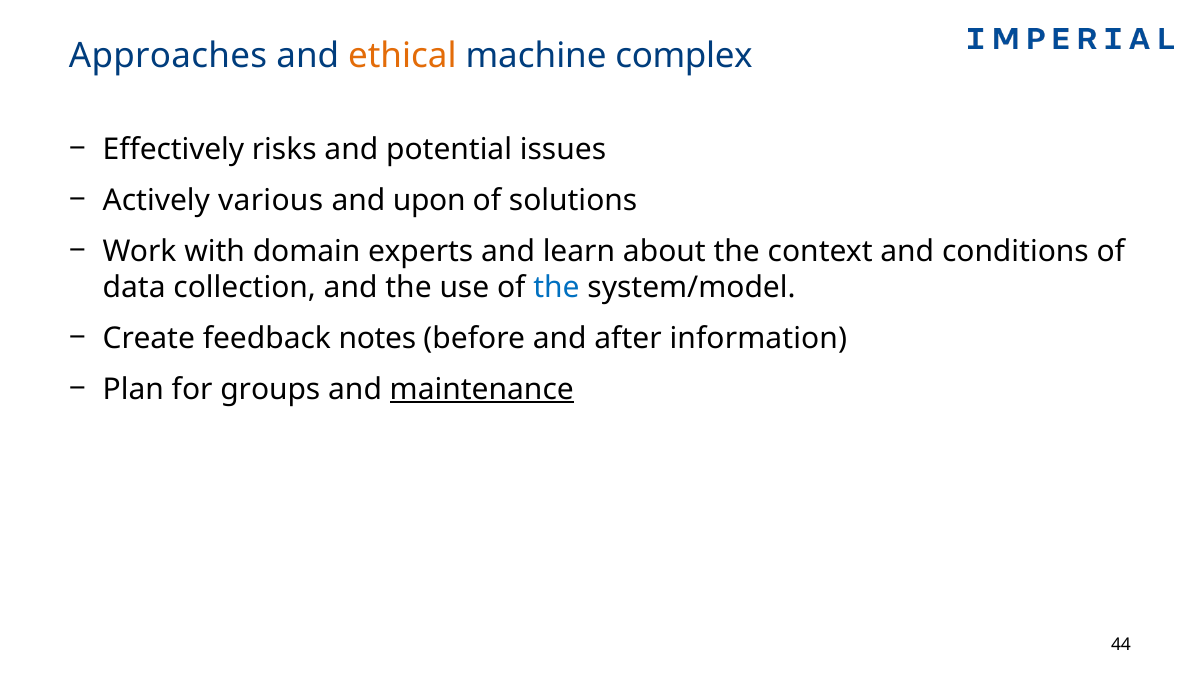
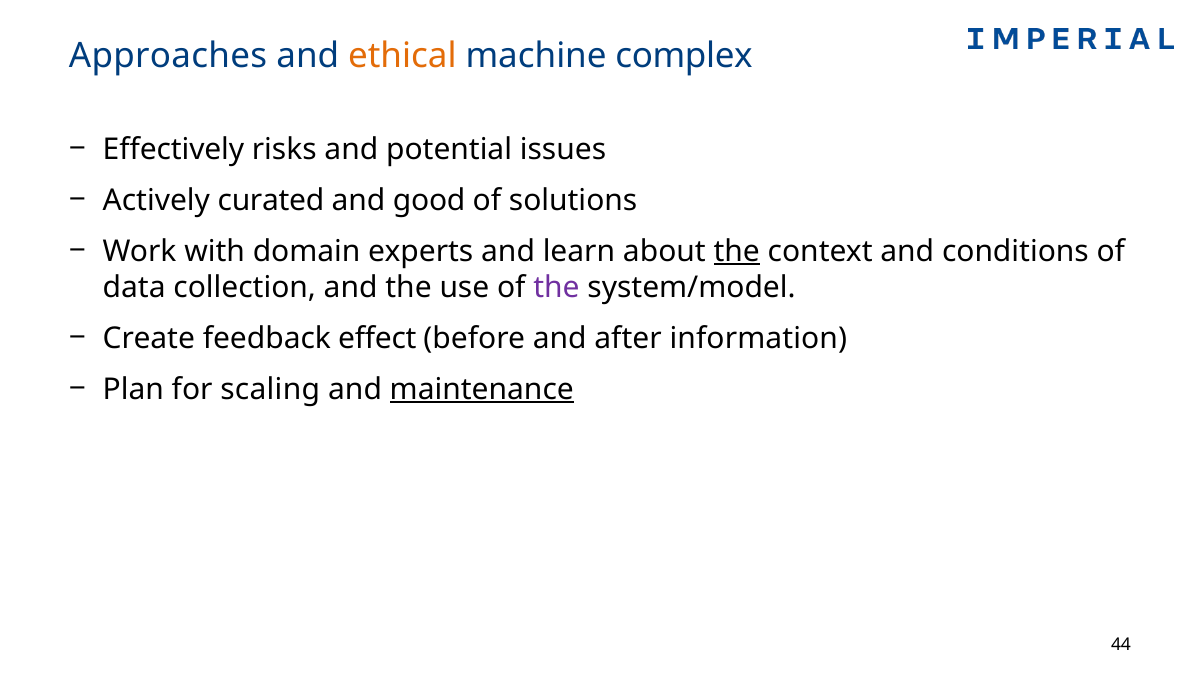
various: various -> curated
upon: upon -> good
the at (737, 251) underline: none -> present
the at (556, 287) colour: blue -> purple
notes: notes -> effect
groups: groups -> scaling
